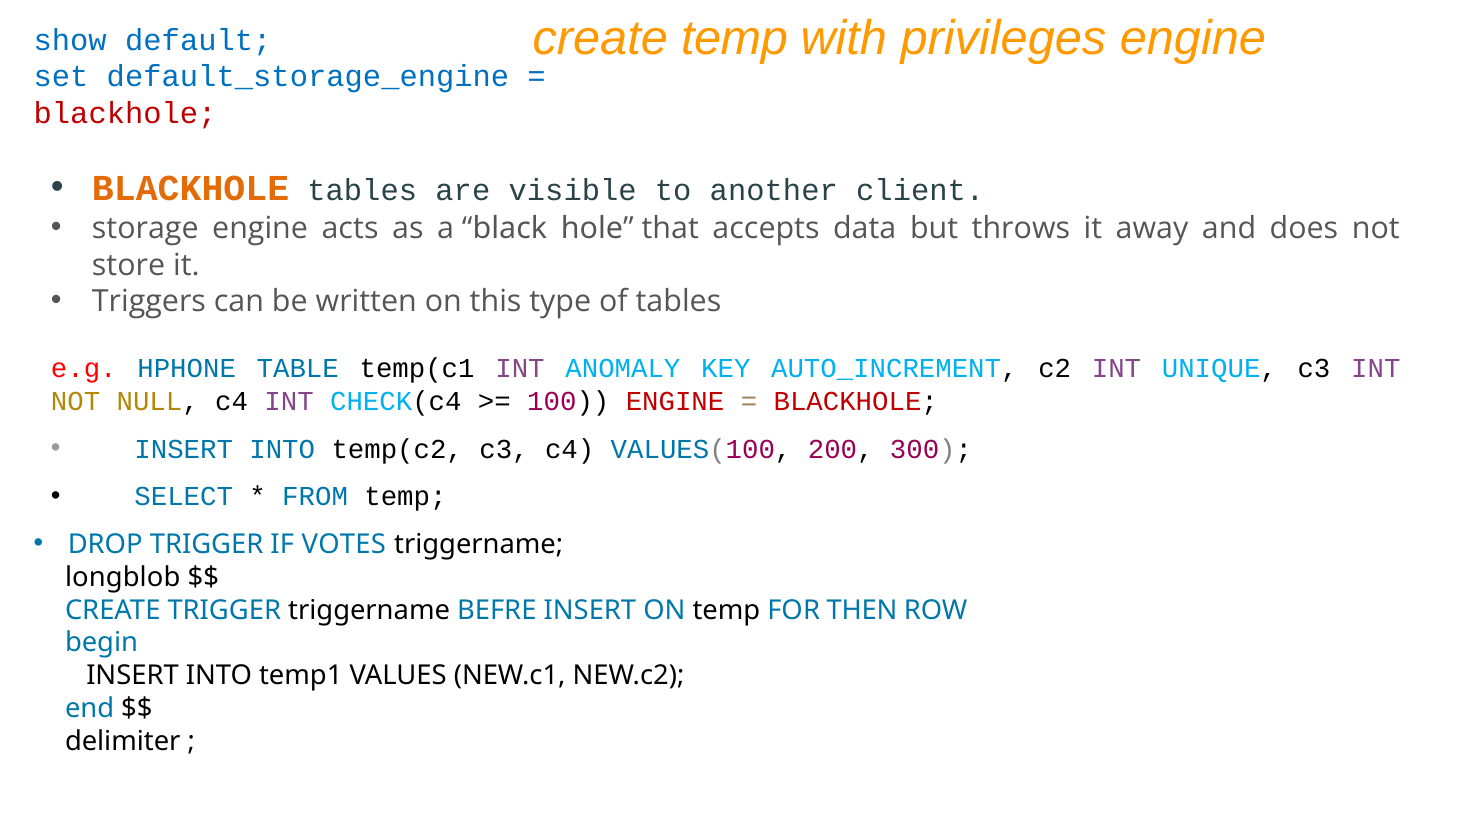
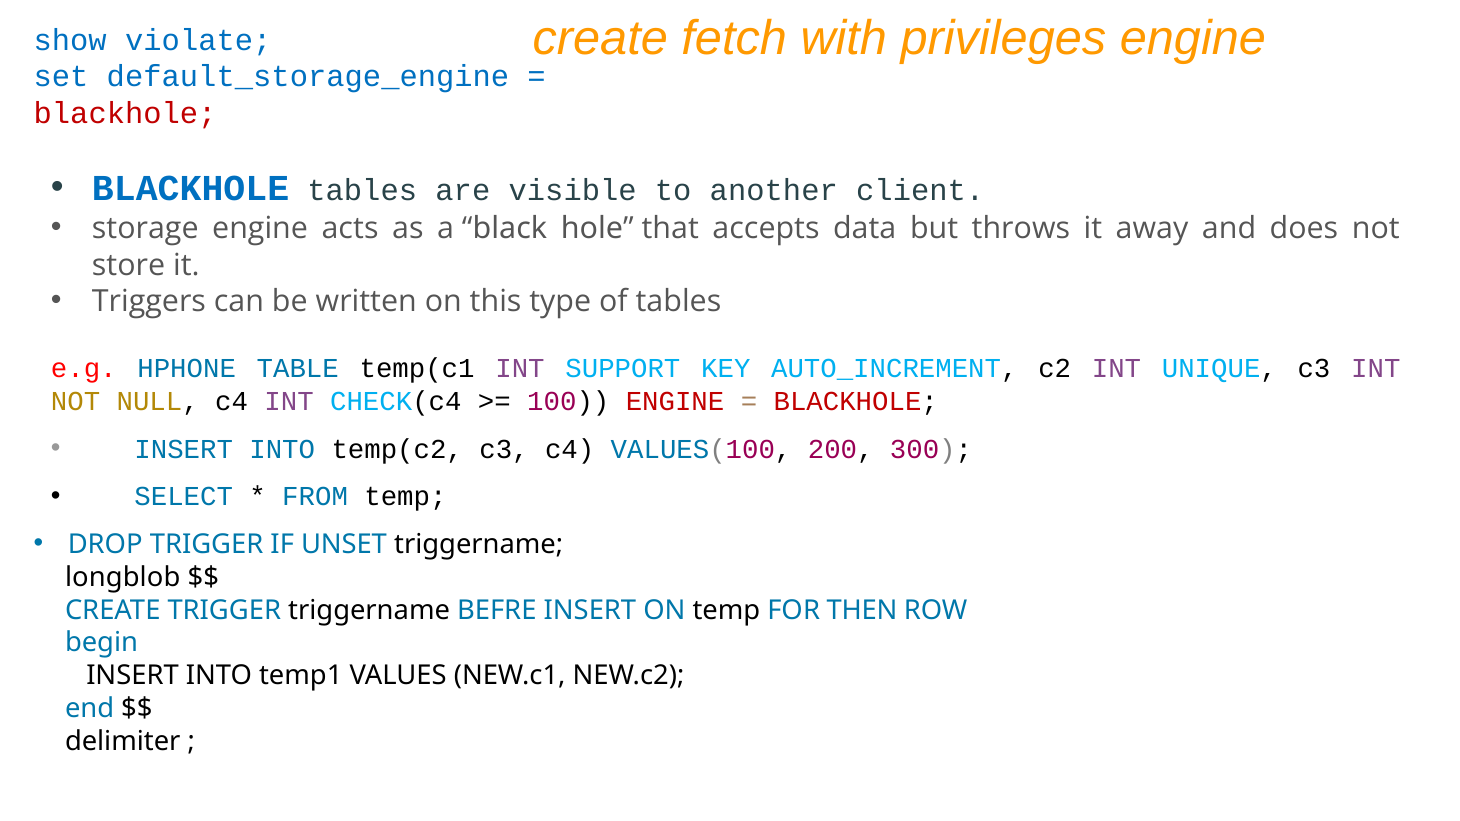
create temp: temp -> fetch
default: default -> violate
BLACKHOLE at (191, 189) colour: orange -> blue
ANOMALY: ANOMALY -> SUPPORT
VOTES: VOTES -> UNSET
